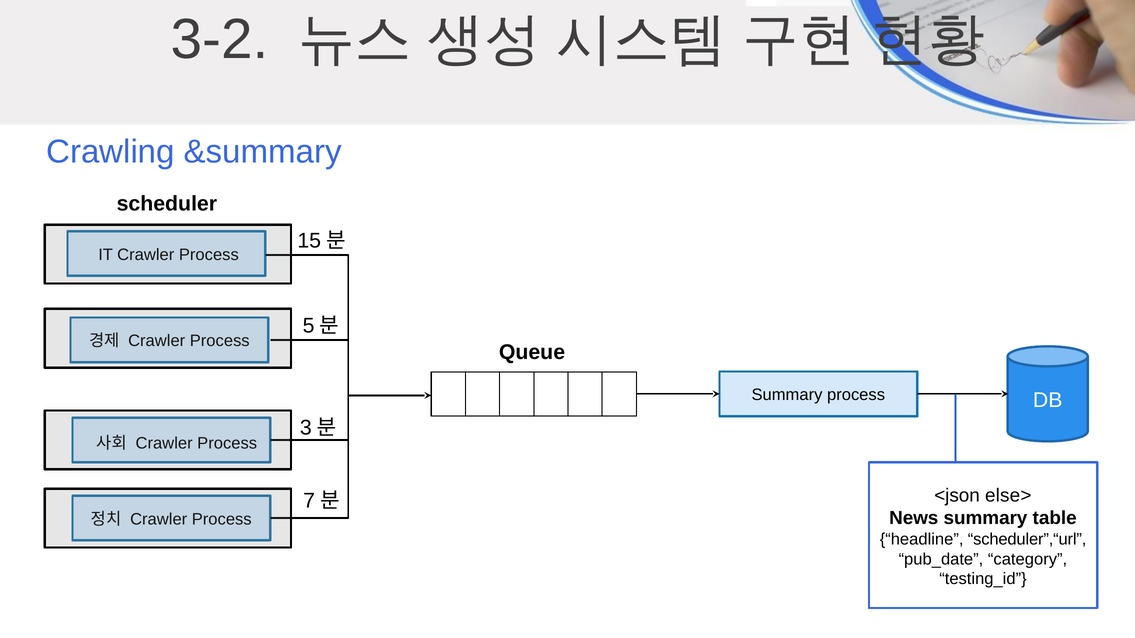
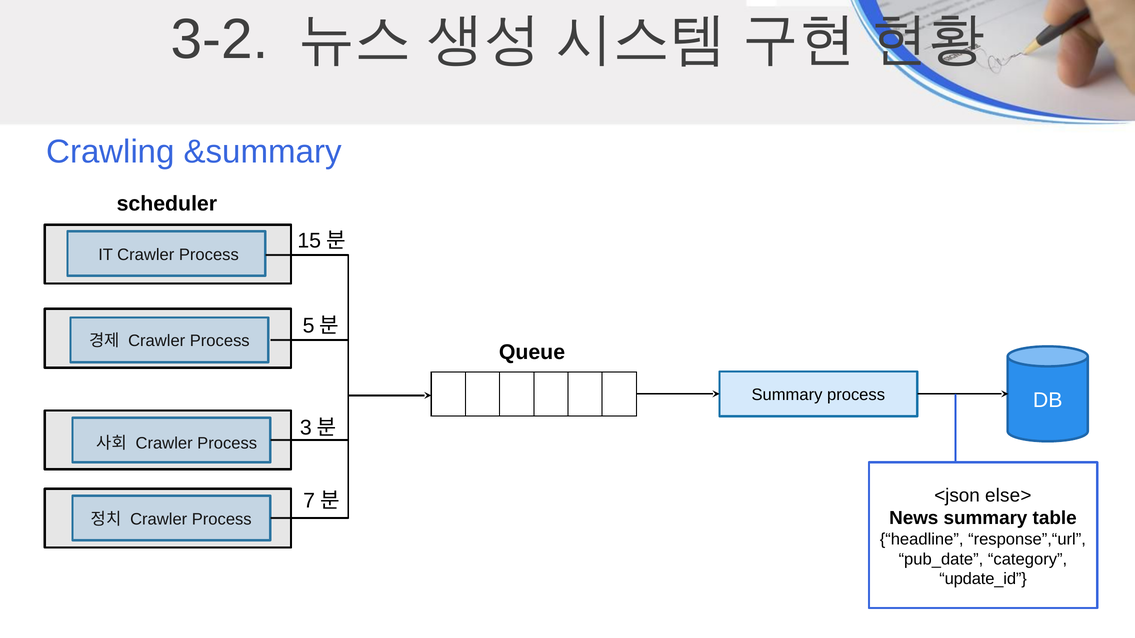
scheduler”,“url: scheduler”,“url -> response”,“url
testing_id: testing_id -> update_id
